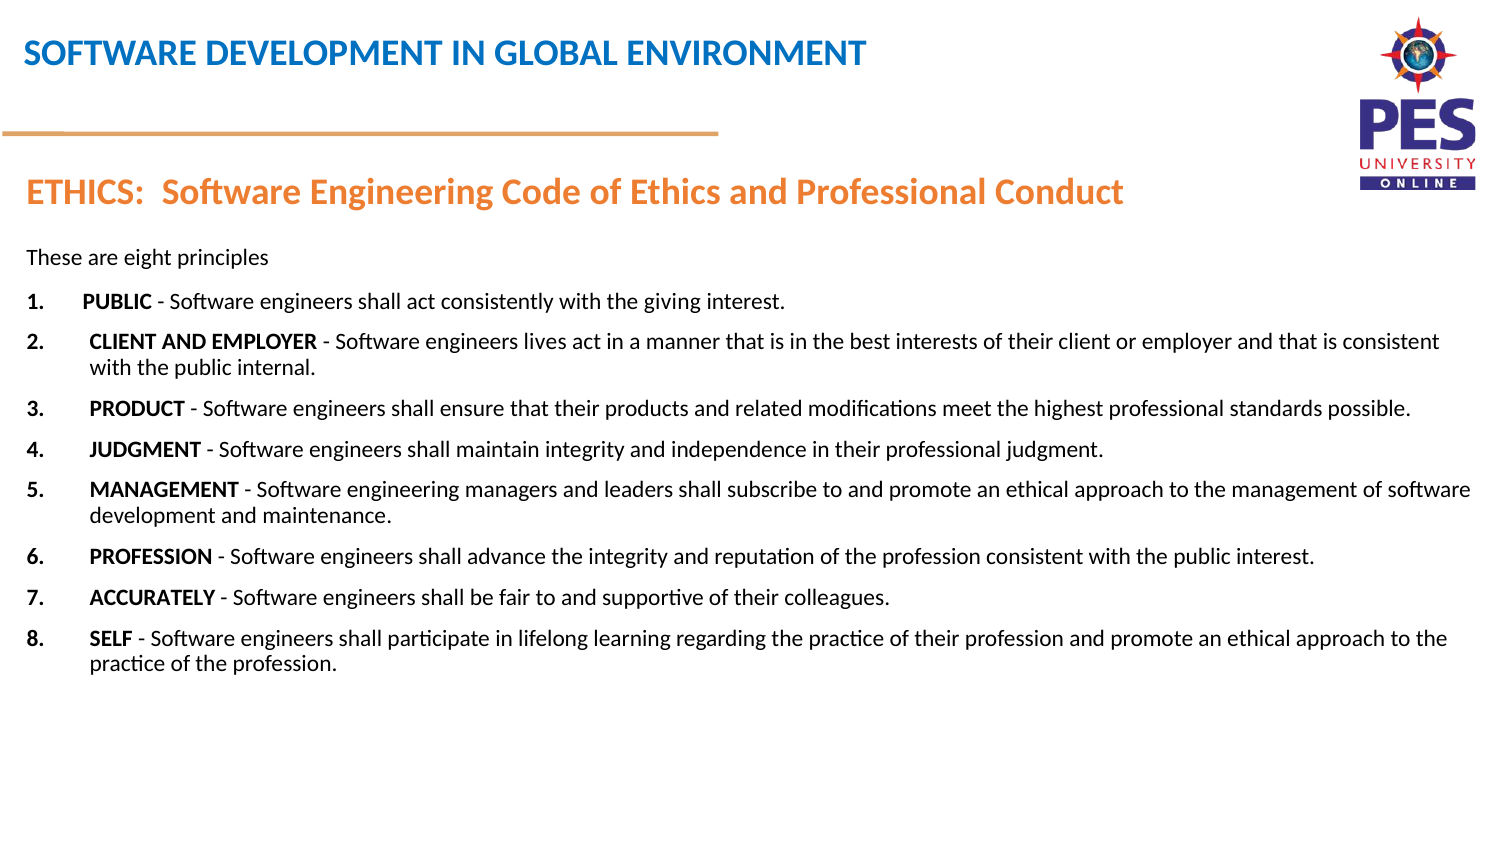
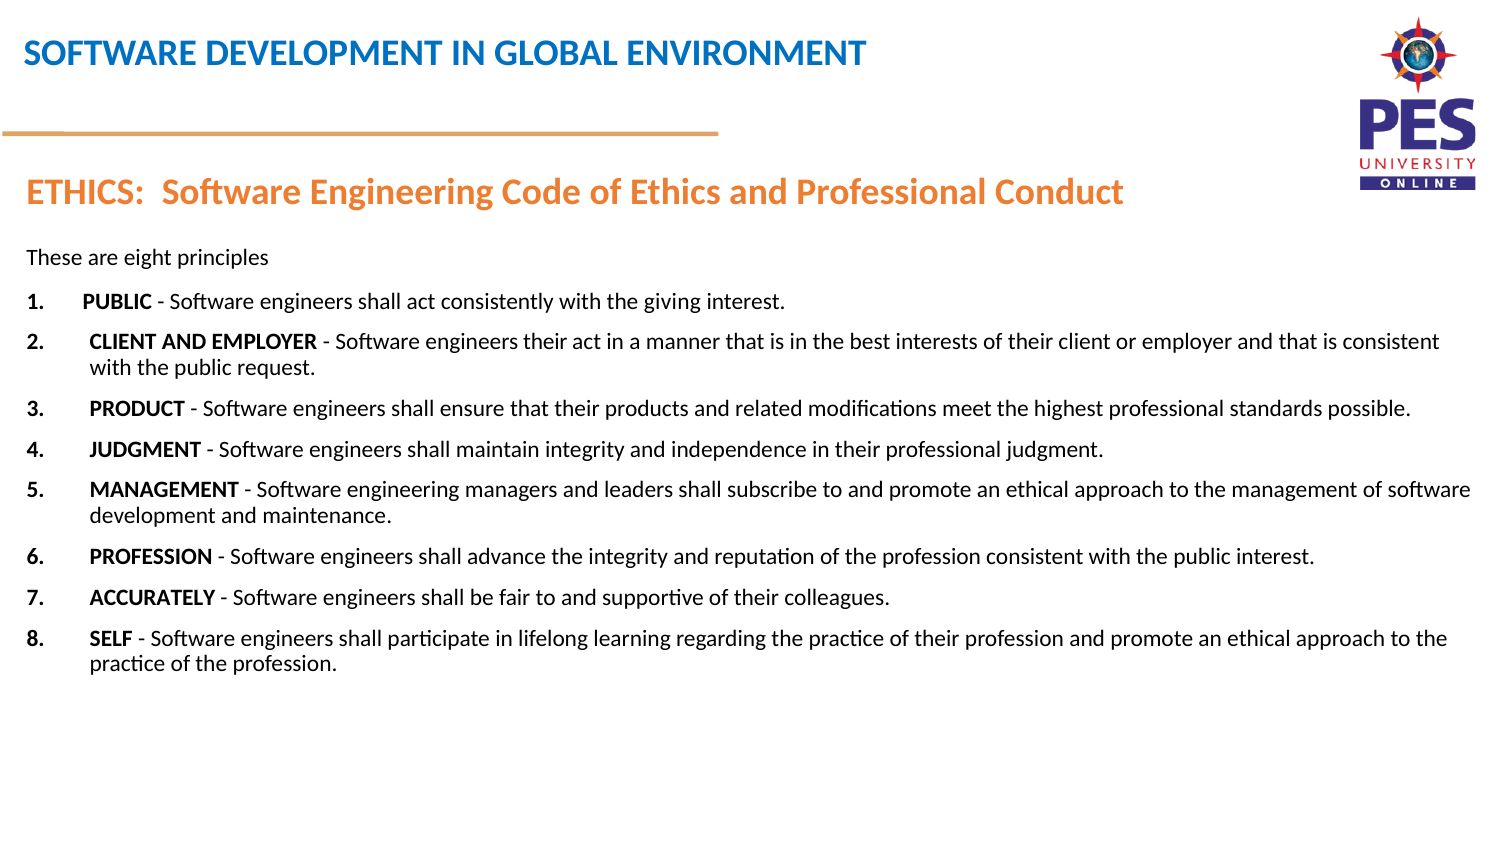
engineers lives: lives -> their
internal: internal -> request
